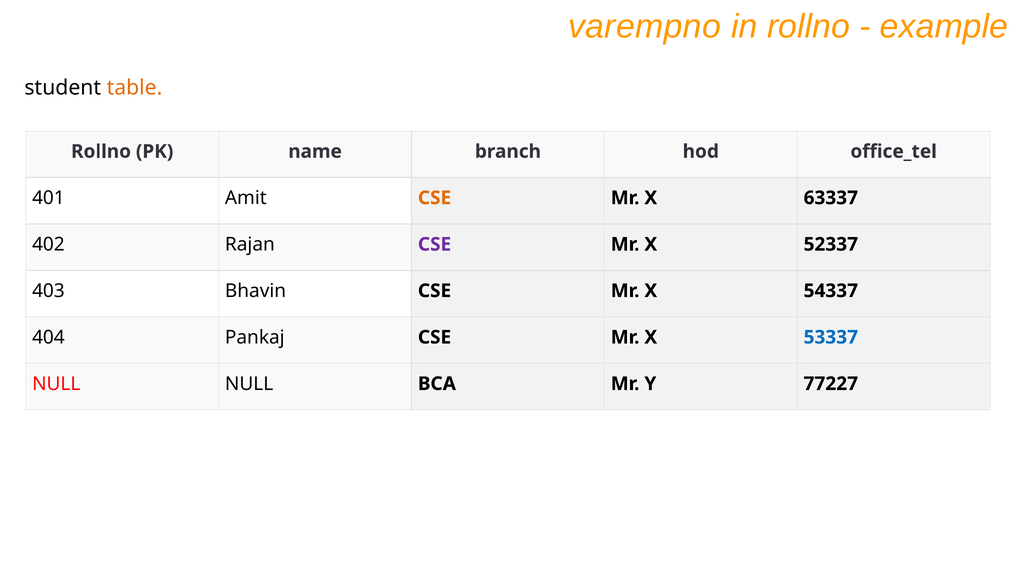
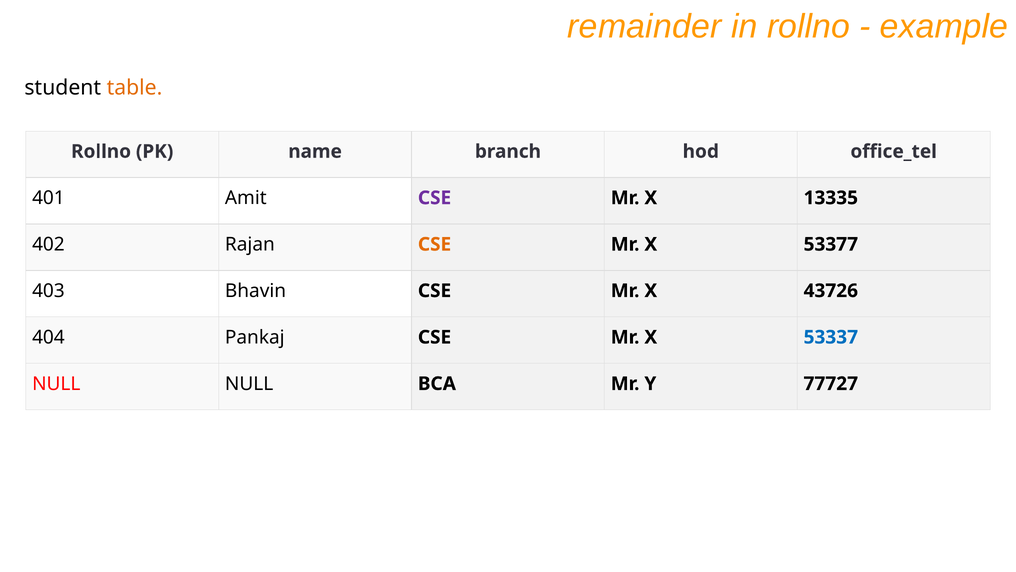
varempno: varempno -> remainder
CSE at (435, 198) colour: orange -> purple
63337: 63337 -> 13335
CSE at (435, 244) colour: purple -> orange
52337: 52337 -> 53377
54337: 54337 -> 43726
77227: 77227 -> 77727
